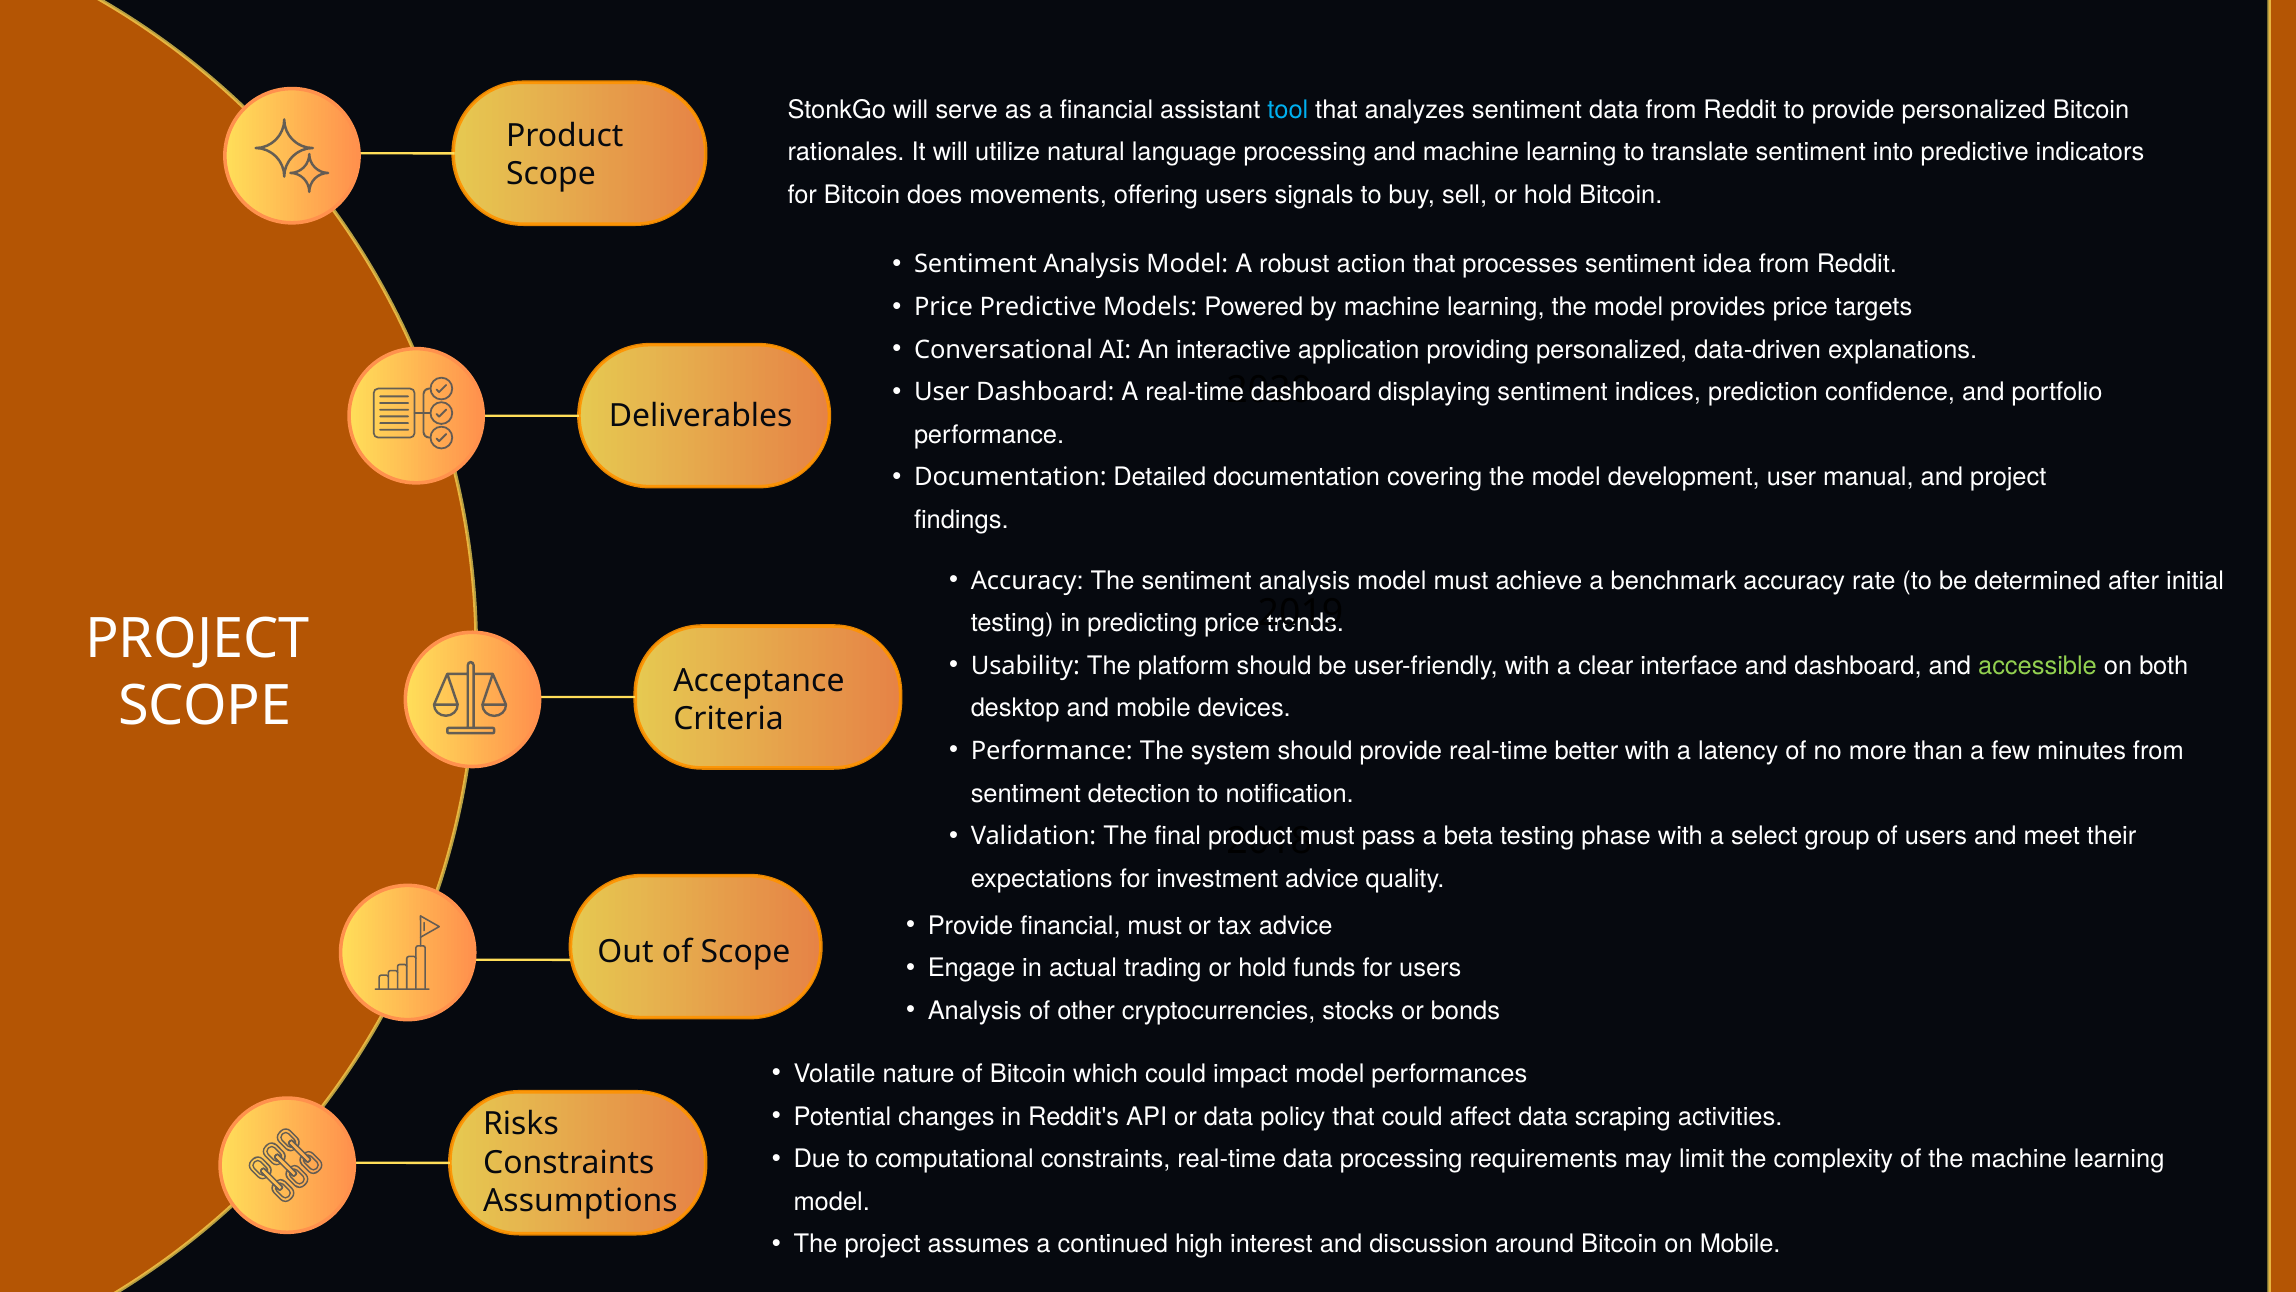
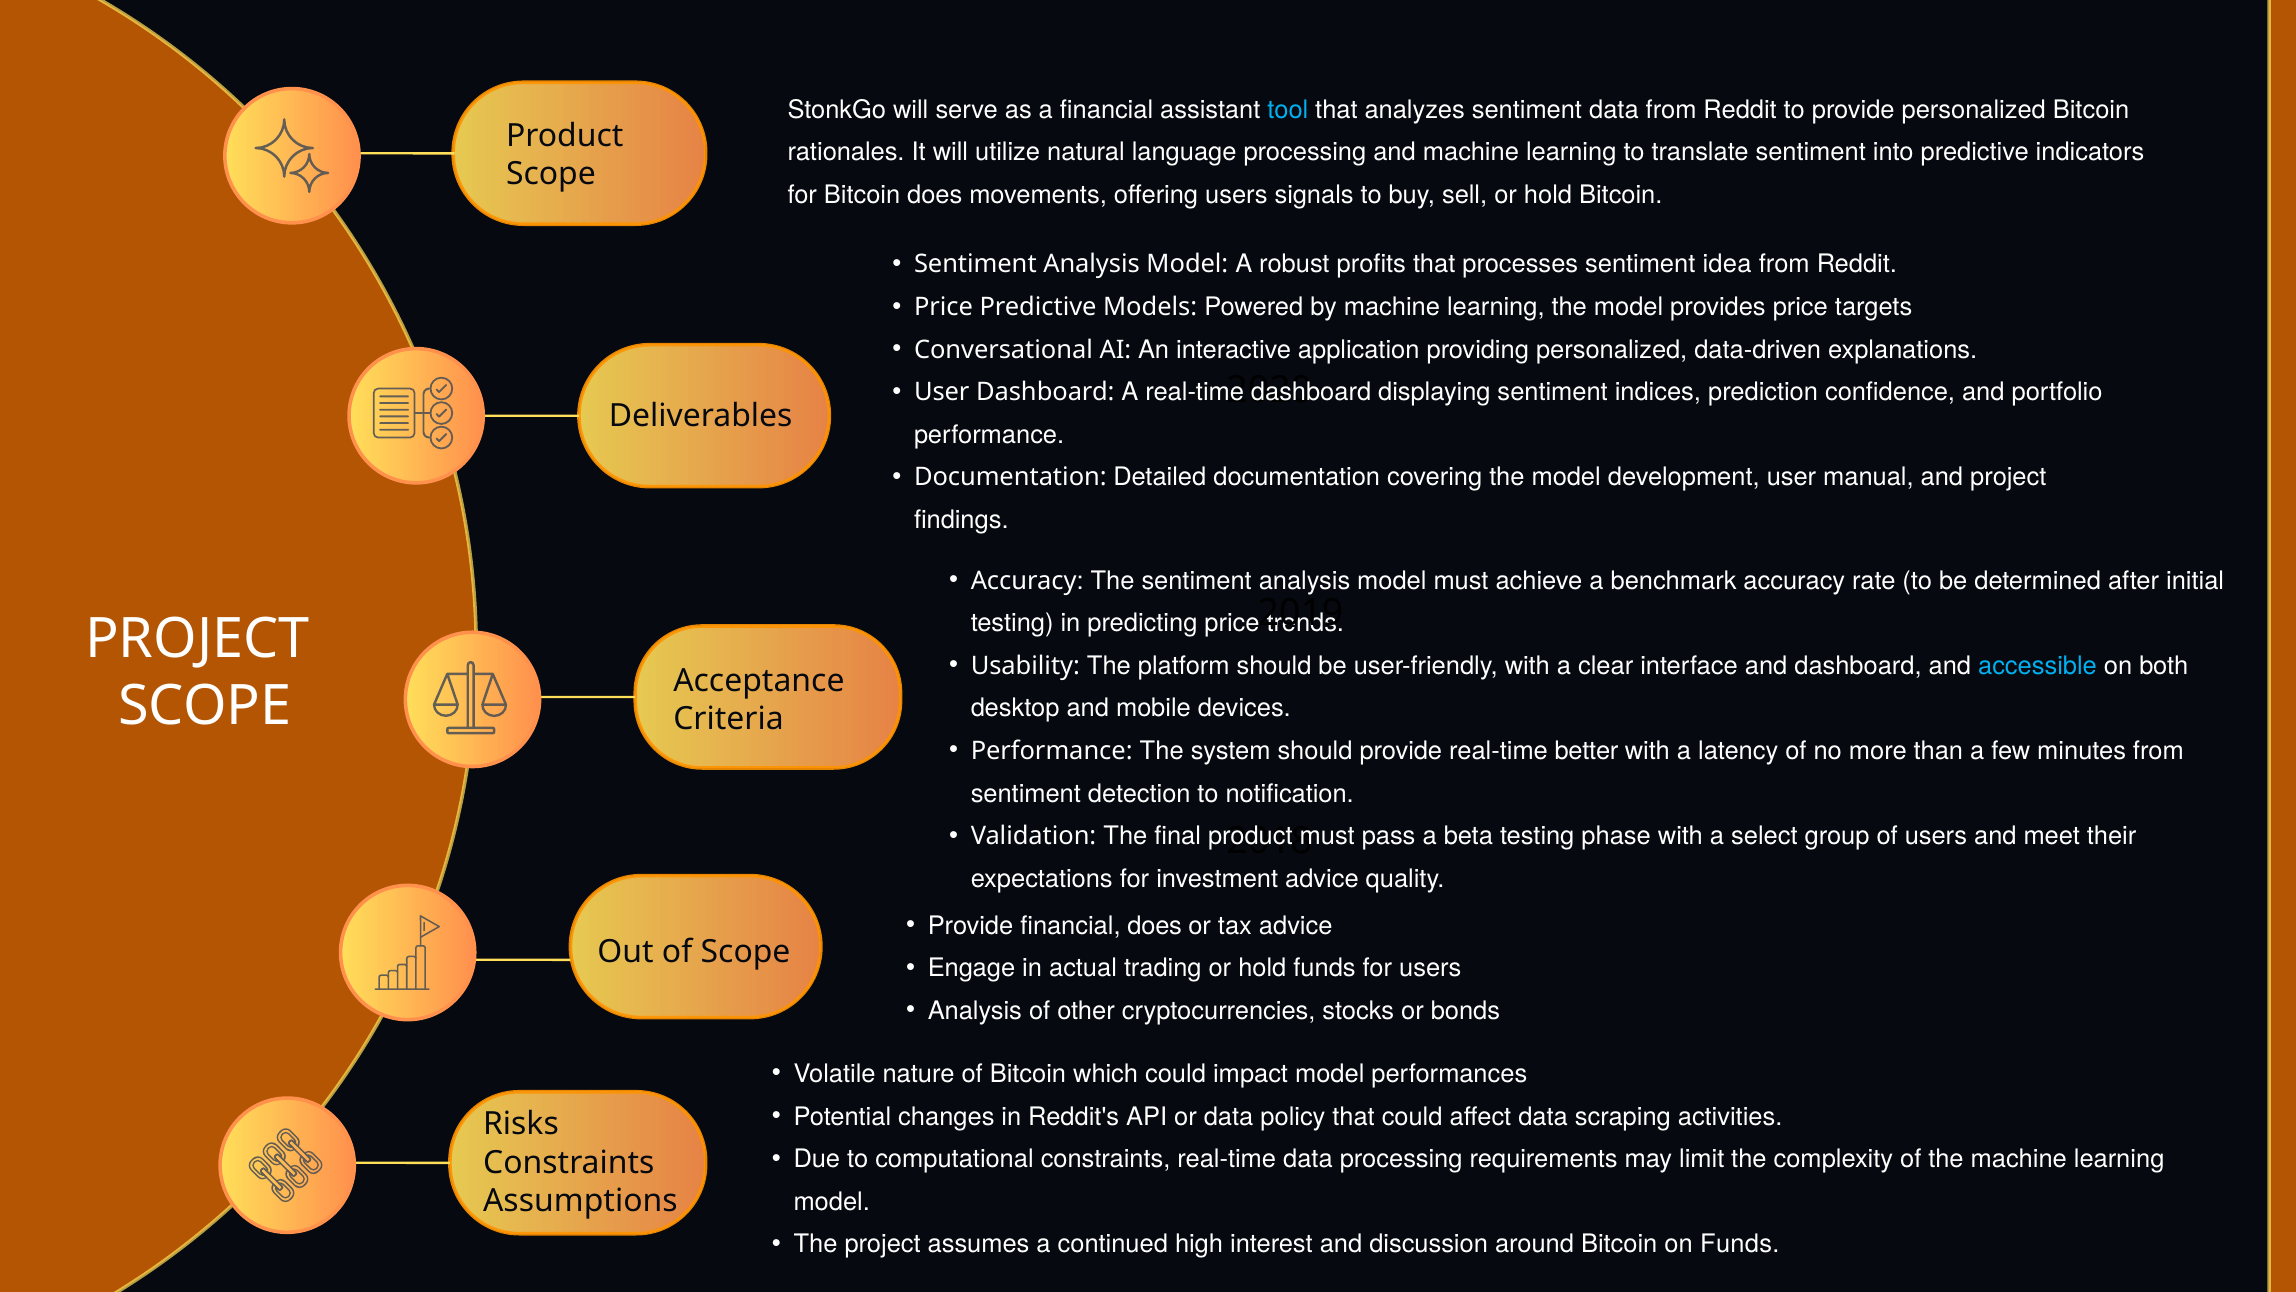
action: action -> profits
accessible colour: light green -> light blue
financial must: must -> does
on Mobile: Mobile -> Funds
